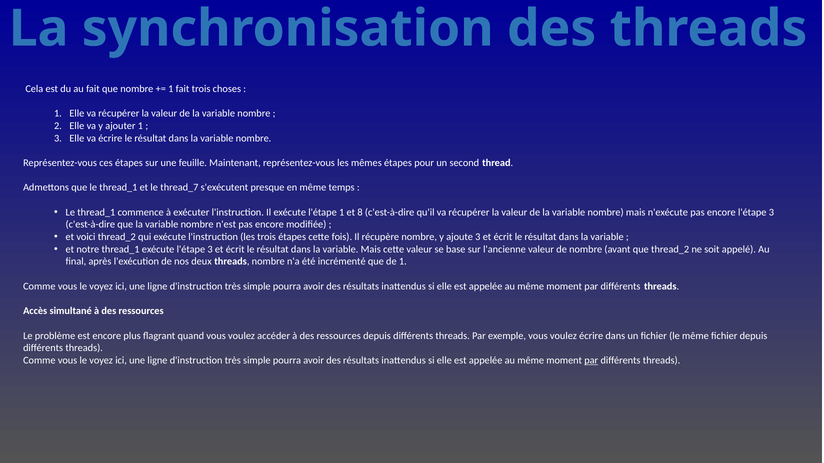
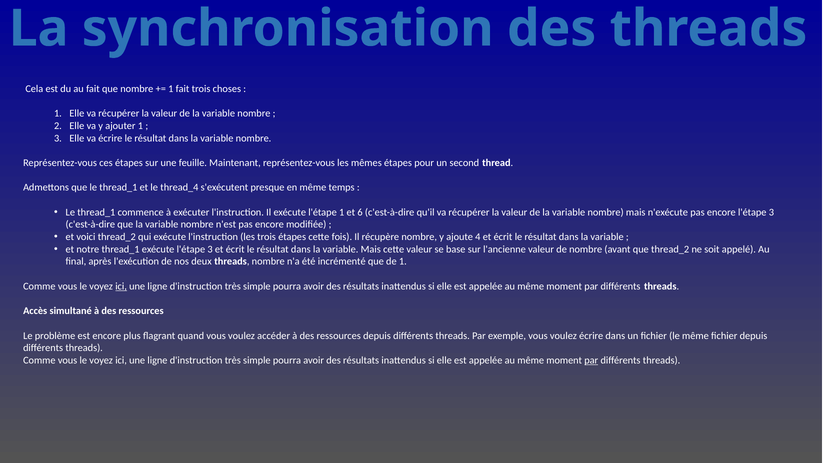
thread_7: thread_7 -> thread_4
8: 8 -> 6
ajoute 3: 3 -> 4
ici at (121, 287) underline: none -> present
